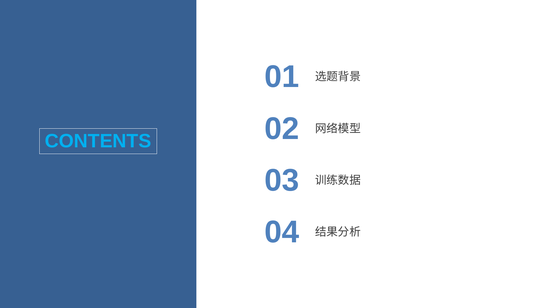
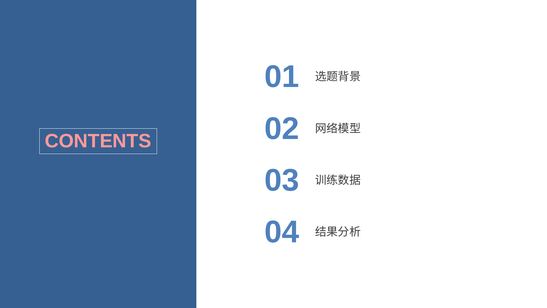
CONTENTS colour: light blue -> pink
